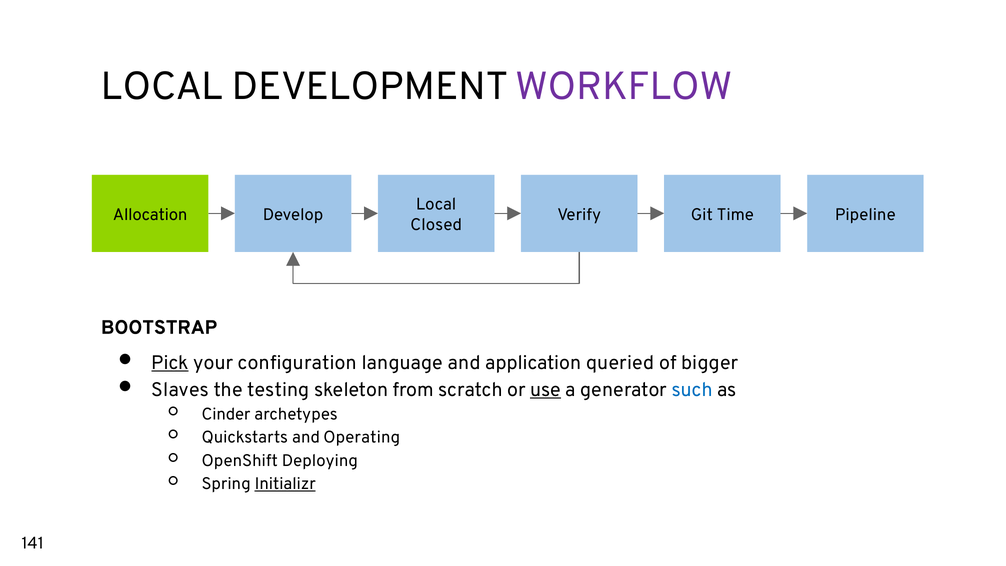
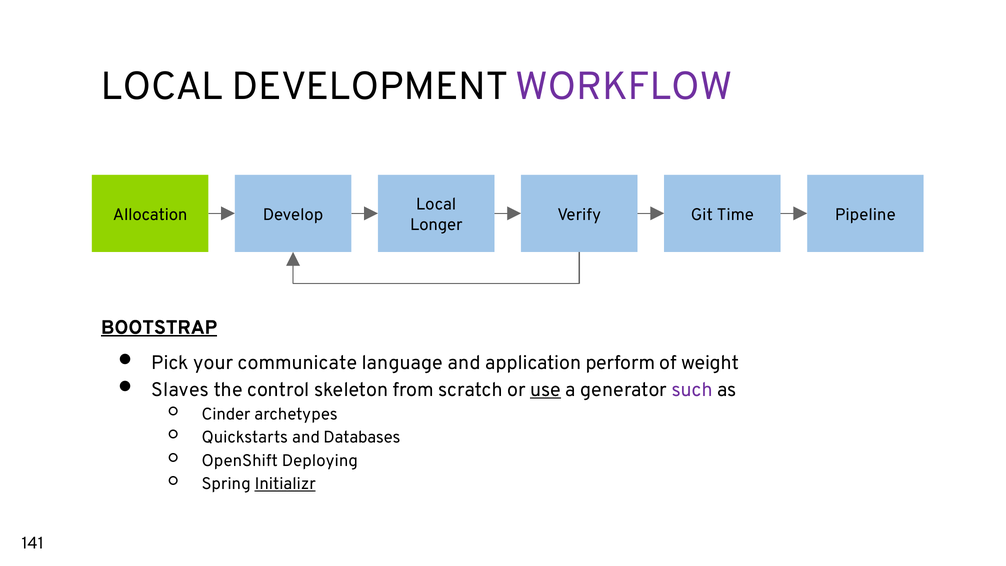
Closed: Closed -> Longer
BOOTSTRAP underline: none -> present
Pick underline: present -> none
configuration: configuration -> communicate
queried: queried -> perform
bigger: bigger -> weight
testing: testing -> control
such colour: blue -> purple
Operating: Operating -> Databases
